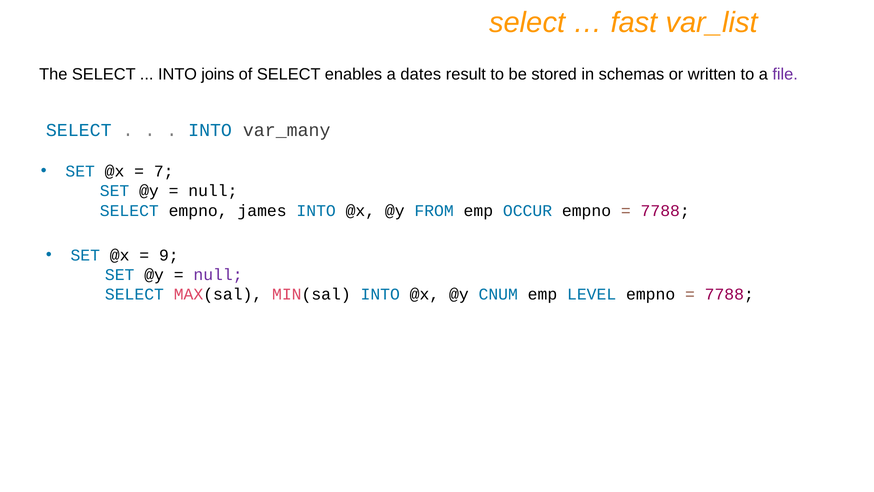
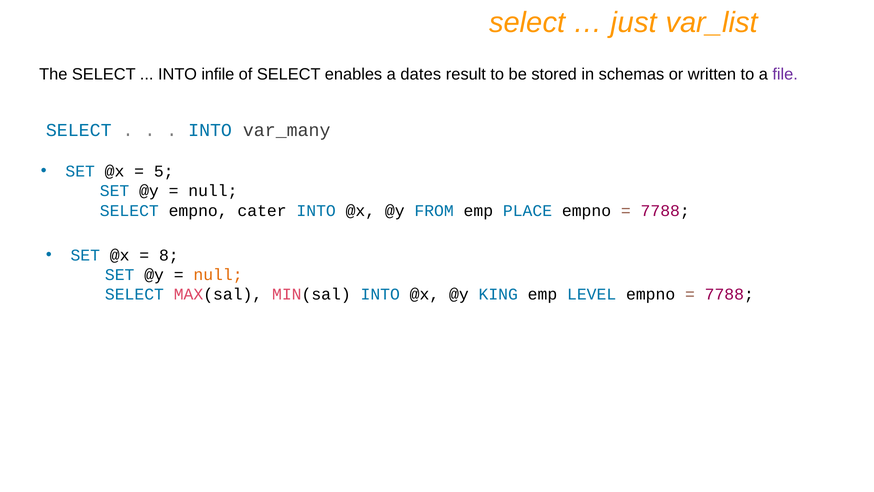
fast: fast -> just
joins: joins -> infile
7: 7 -> 5
james: james -> cater
OCCUR: OCCUR -> PLACE
9: 9 -> 8
null at (218, 275) colour: purple -> orange
CNUM: CNUM -> KING
